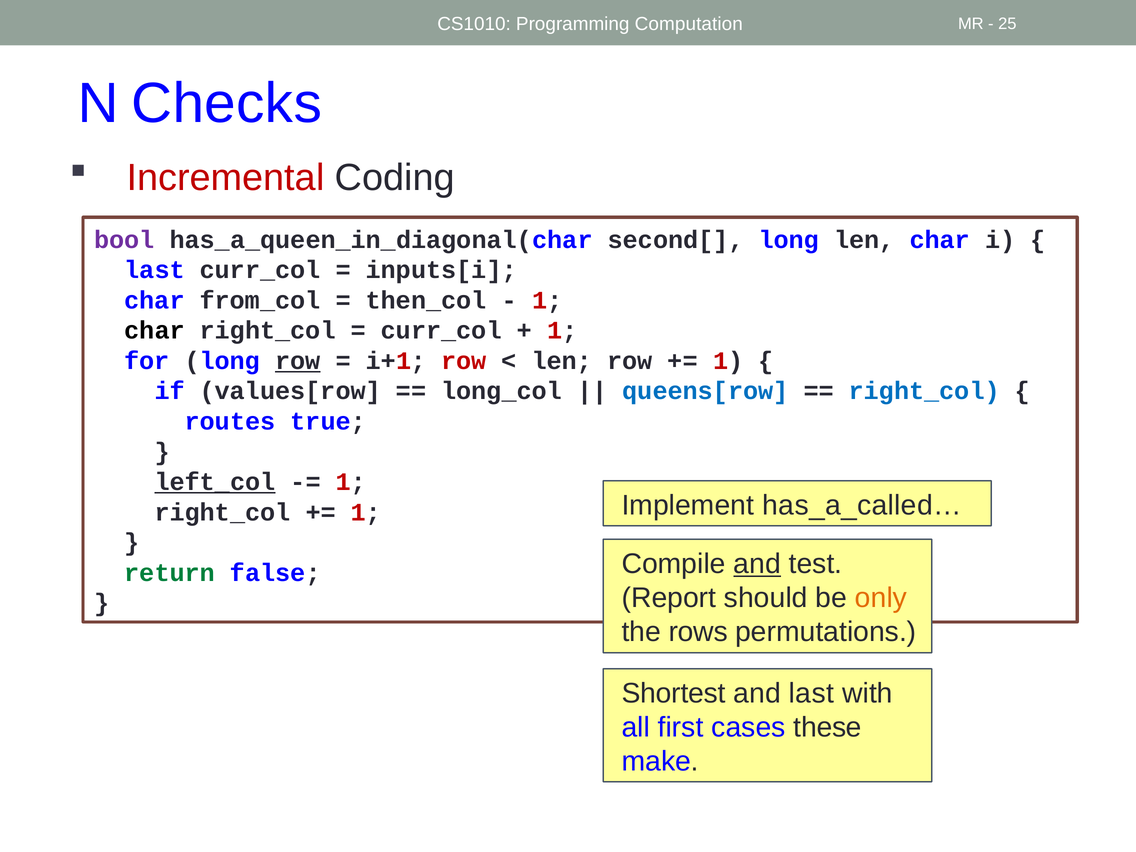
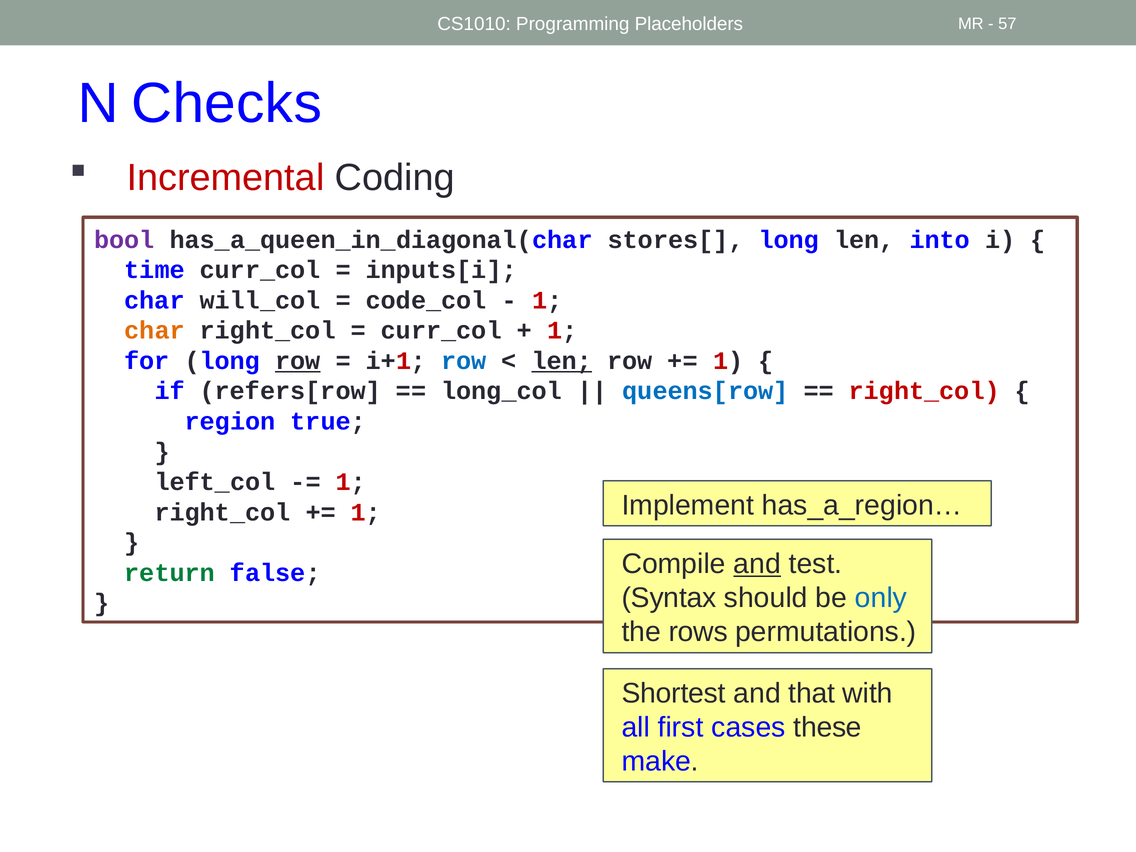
Computation: Computation -> Placeholders
25: 25 -> 57
second[: second[ -> stores[
len char: char -> into
last at (155, 270): last -> time
from_col: from_col -> will_col
then_col: then_col -> code_col
char at (155, 331) colour: black -> orange
row at (464, 361) colour: red -> blue
len at (562, 361) underline: none -> present
values[row: values[row -> refers[row
right_col at (924, 391) colour: blue -> red
routes: routes -> region
left_col underline: present -> none
has_a_called…: has_a_called… -> has_a_region…
Report: Report -> Syntax
only colour: orange -> blue
and last: last -> that
